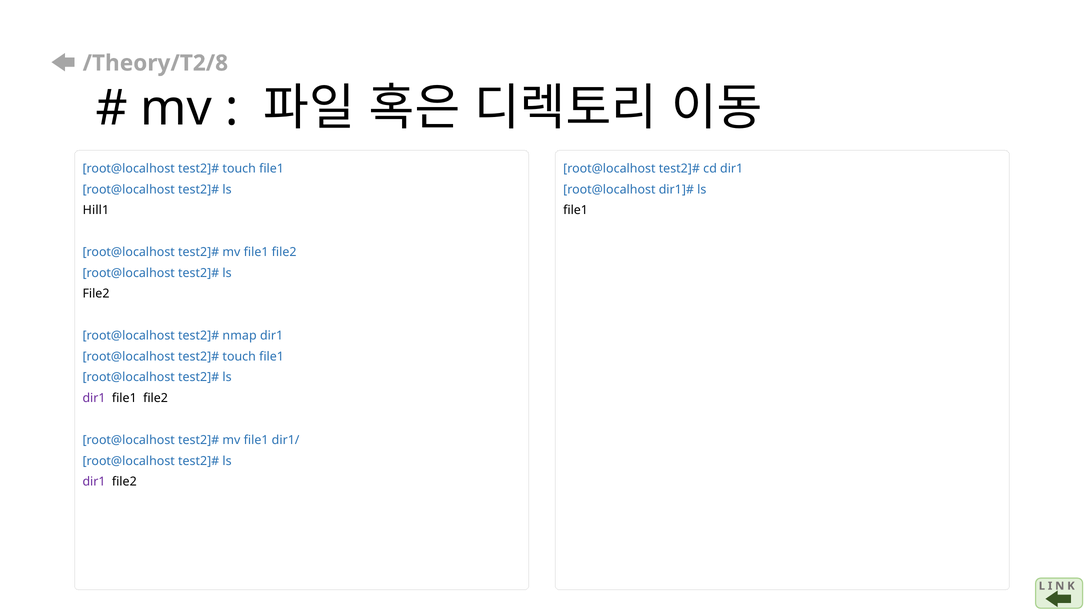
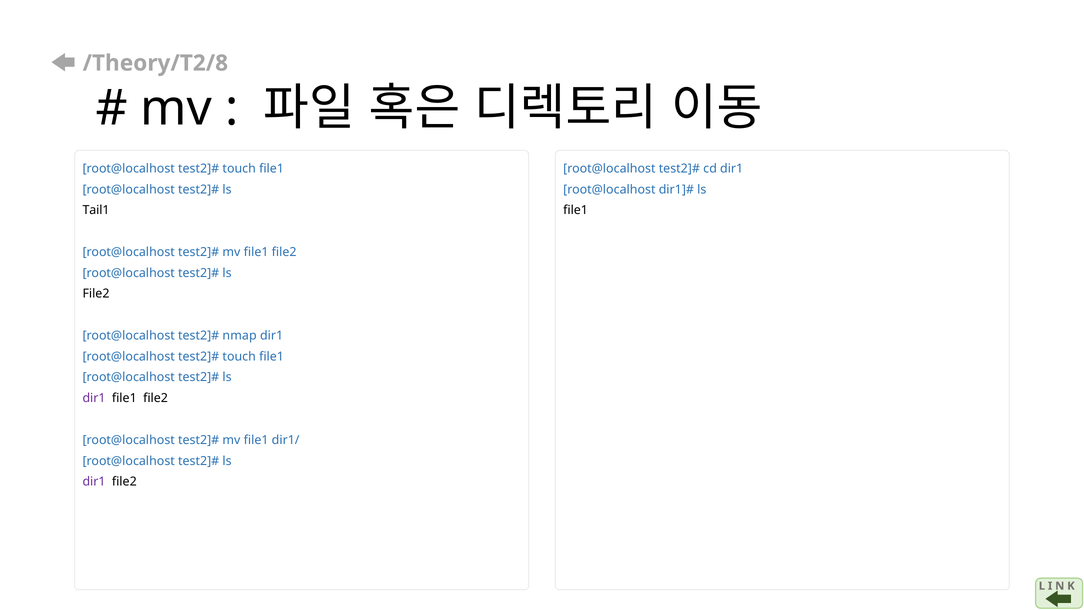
Hill1: Hill1 -> Tail1
